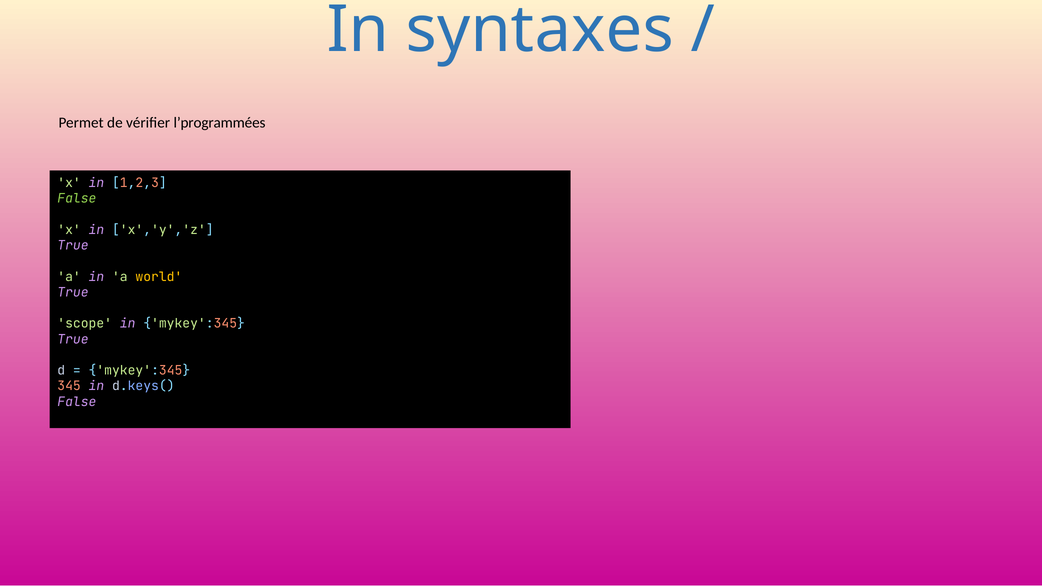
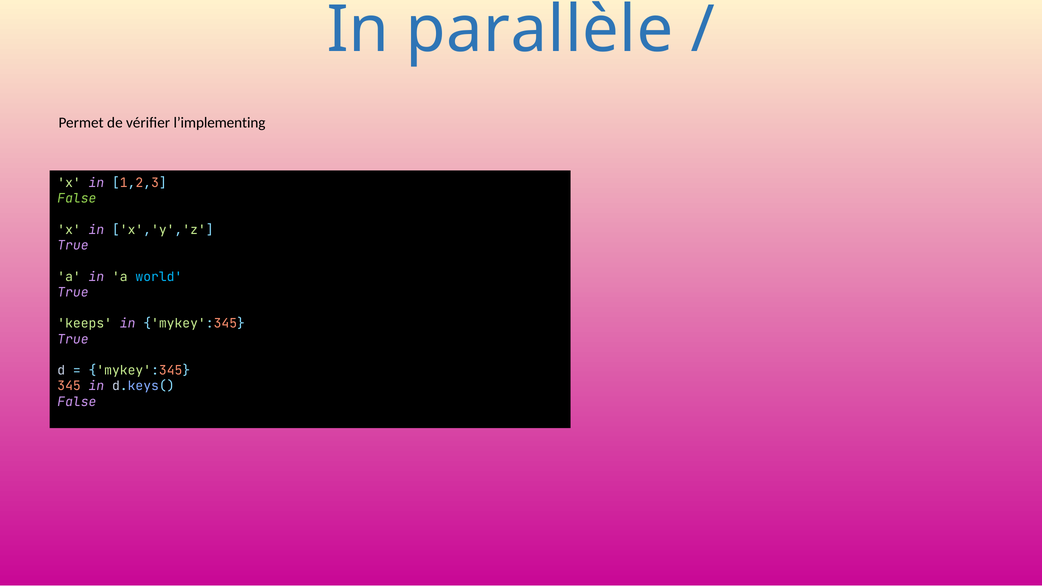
syntaxes: syntaxes -> parallèle
l’programmées: l’programmées -> l’implementing
world colour: yellow -> light blue
scope: scope -> keeps
